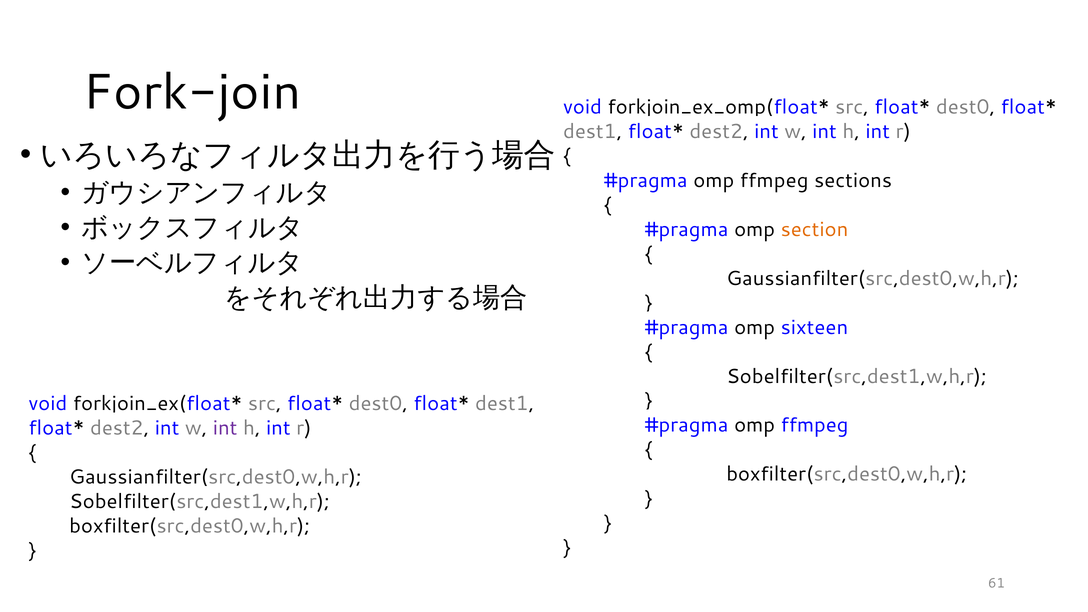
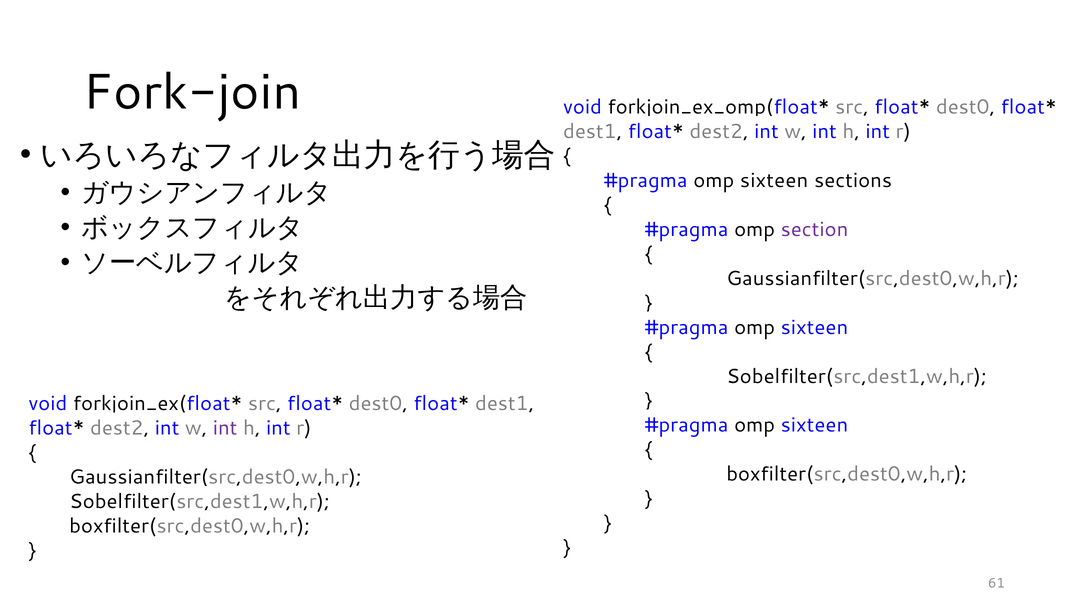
ffmpeg at (774, 180): ffmpeg -> sixteen
section colour: orange -> purple
ffmpeg at (815, 425): ffmpeg -> sixteen
